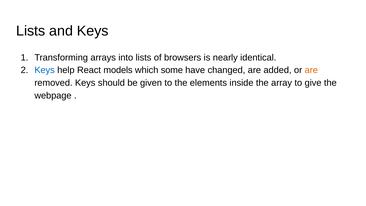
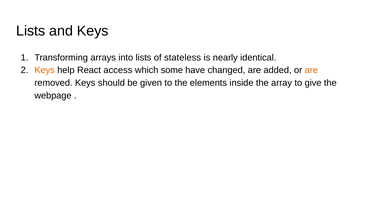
browsers: browsers -> stateless
Keys at (45, 70) colour: blue -> orange
models: models -> access
